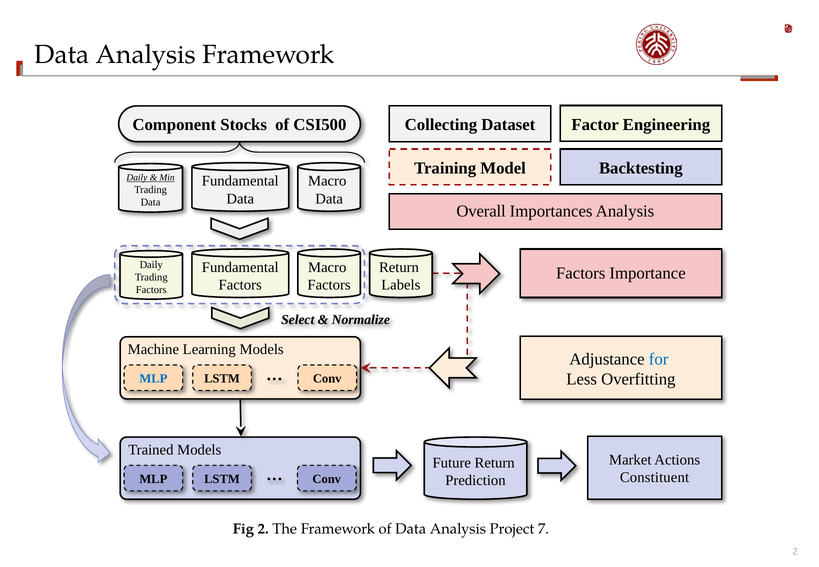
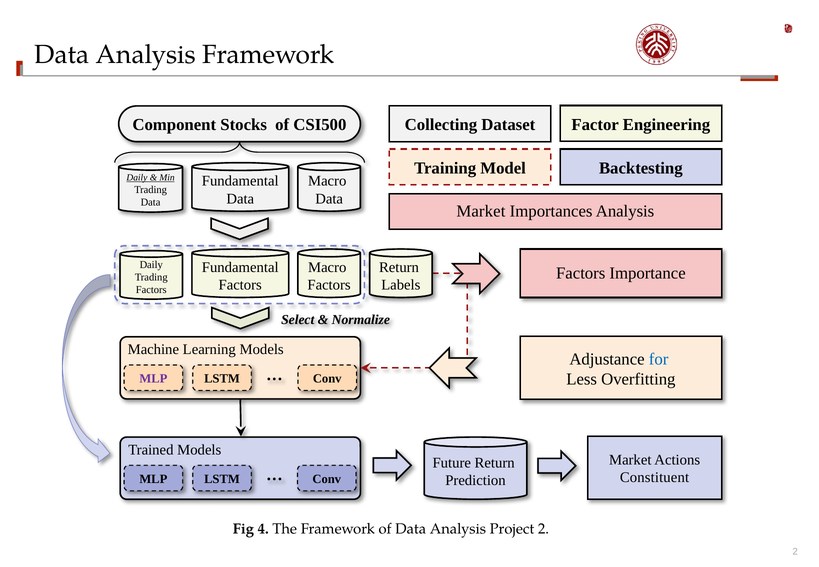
Overall at (481, 211): Overall -> Market
MLP at (153, 379) colour: blue -> purple
Fig 2: 2 -> 4
Project 7: 7 -> 2
